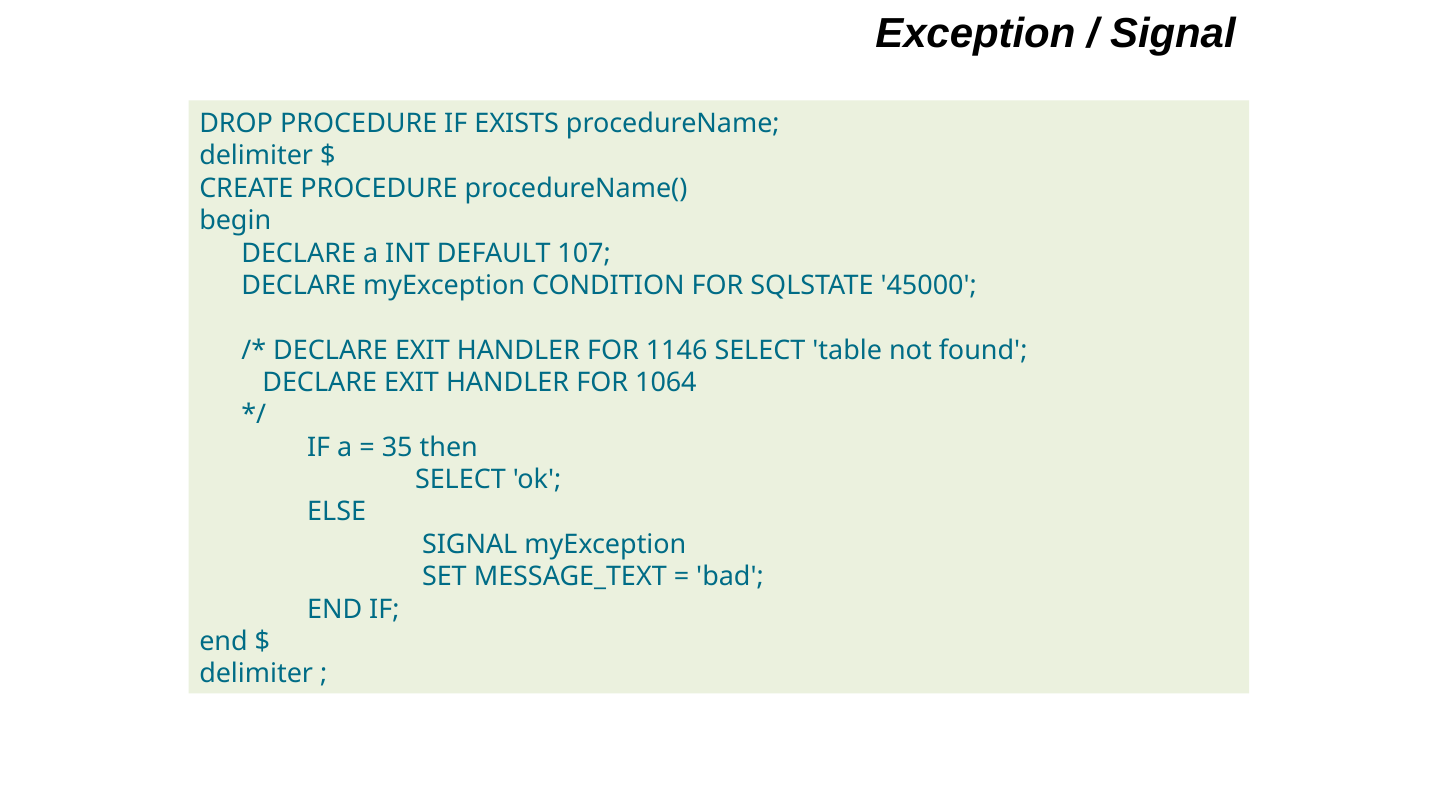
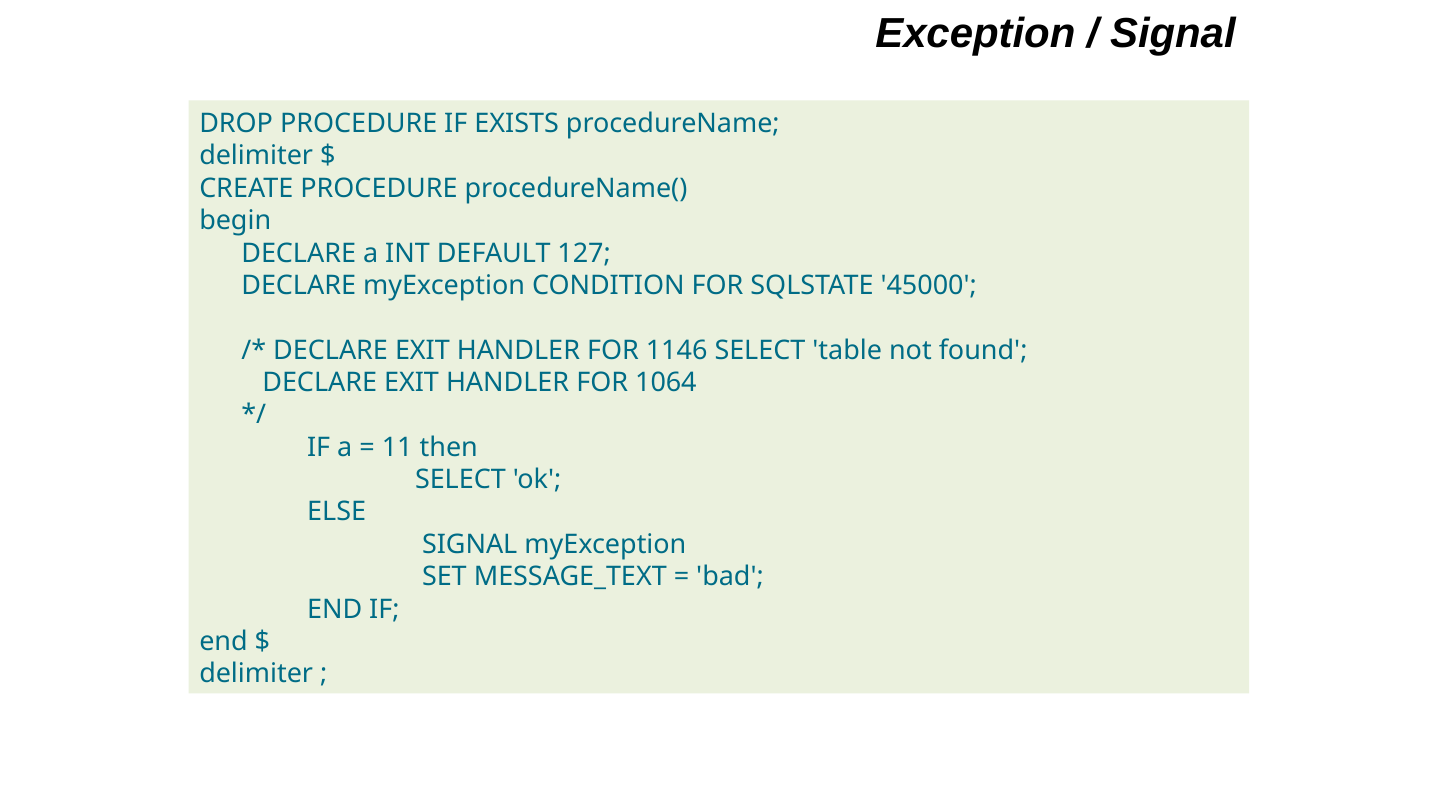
107: 107 -> 127
35: 35 -> 11
